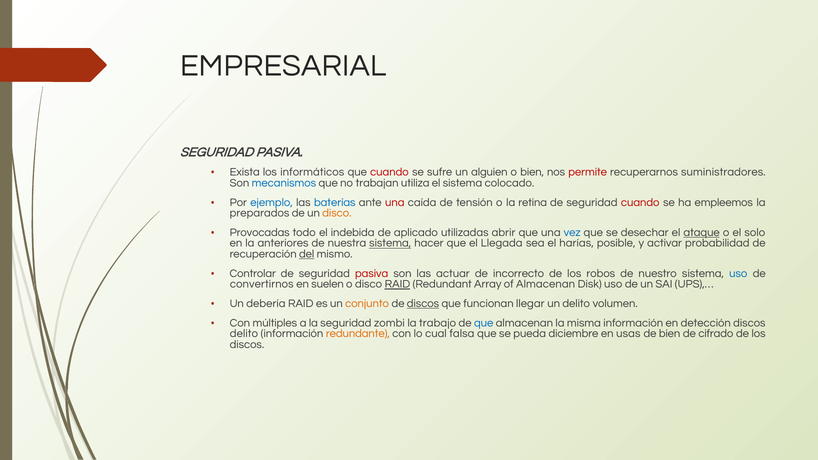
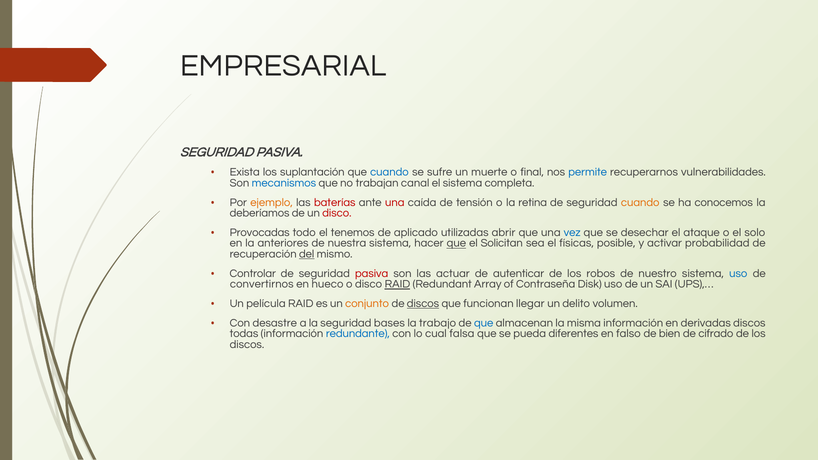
informáticos: informáticos -> suplantación
cuando at (389, 172) colour: red -> blue
alguien: alguien -> muerte
o bien: bien -> final
permite colour: red -> blue
suministradores: suministradores -> vulnerabilidades
utiliza: utiliza -> canal
colocado: colocado -> completa
ejemplo colour: blue -> orange
baterías colour: blue -> red
cuando at (640, 202) colour: red -> orange
empleemos: empleemos -> conocemos
preparados: preparados -> deberíamos
disco at (337, 213) colour: orange -> red
indebida: indebida -> tenemos
ataque underline: present -> none
sistema at (390, 243) underline: present -> none
que at (456, 243) underline: none -> present
Llegada: Llegada -> Solicitan
harías: harías -> físicas
incorrecto: incorrecto -> autenticar
suelen: suelen -> hueco
of Almacenan: Almacenan -> Contraseña
debería: debería -> película
múltiples: múltiples -> desastre
zombi: zombi -> bases
detección: detección -> derivadas
delito at (244, 334): delito -> todas
redundante colour: orange -> blue
diciembre: diciembre -> diferentes
usas: usas -> falso
